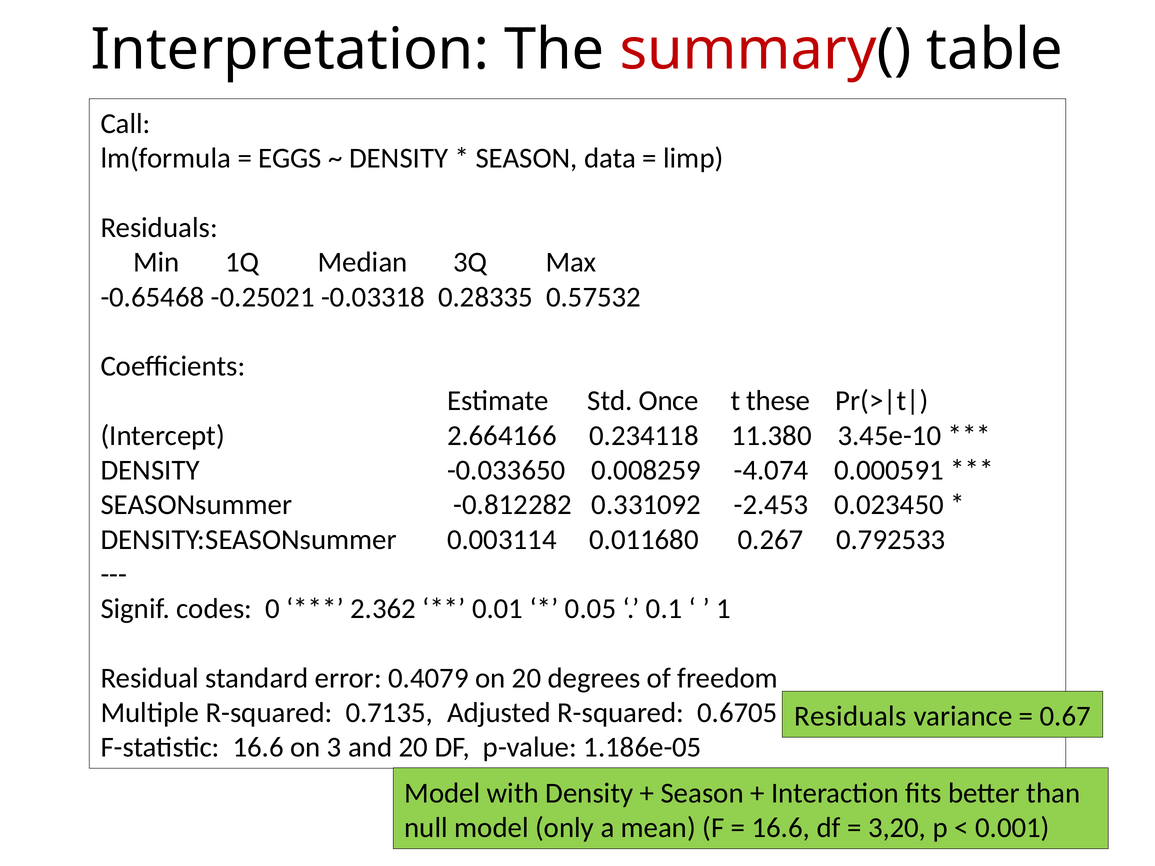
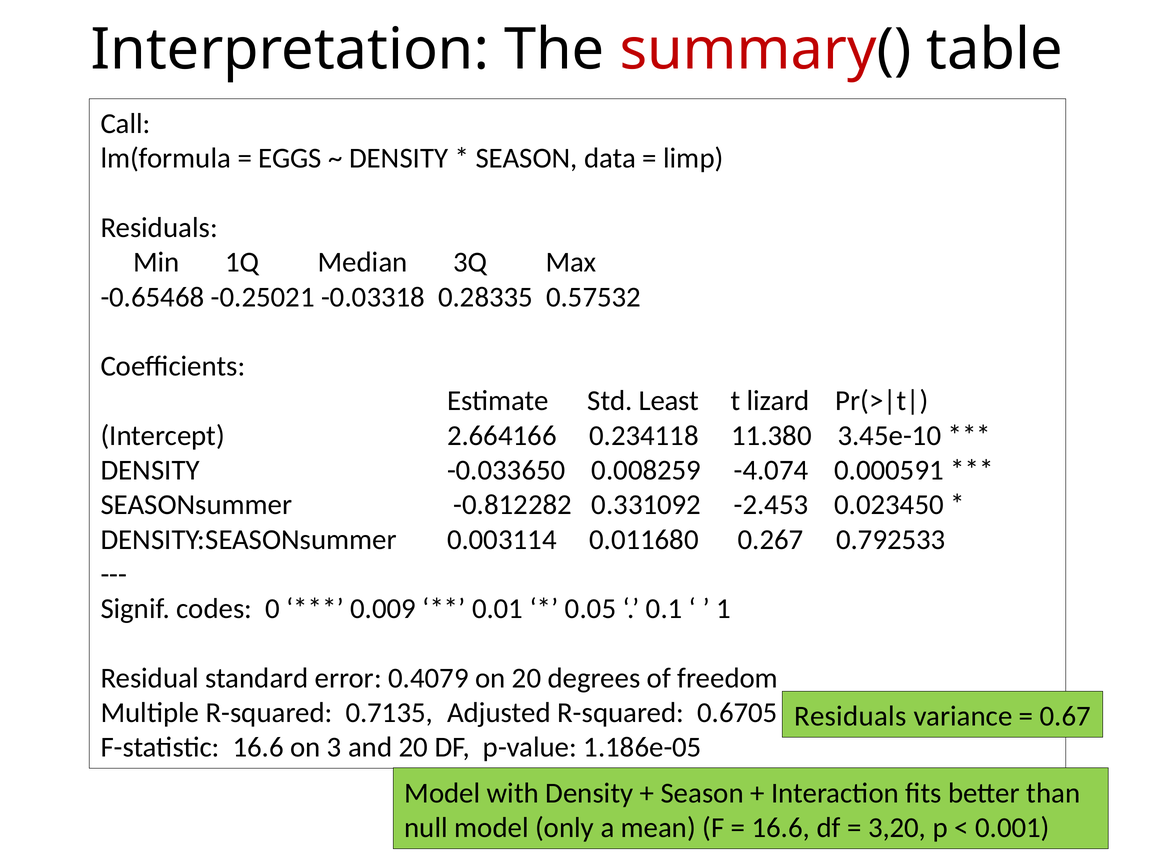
Once: Once -> Least
these: these -> lizard
2.362: 2.362 -> 0.009
